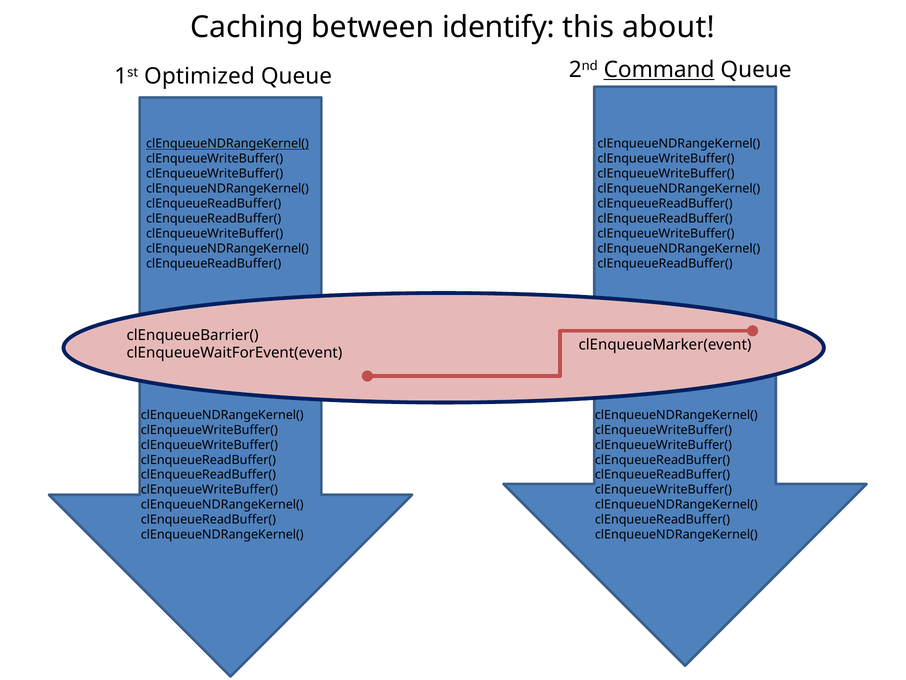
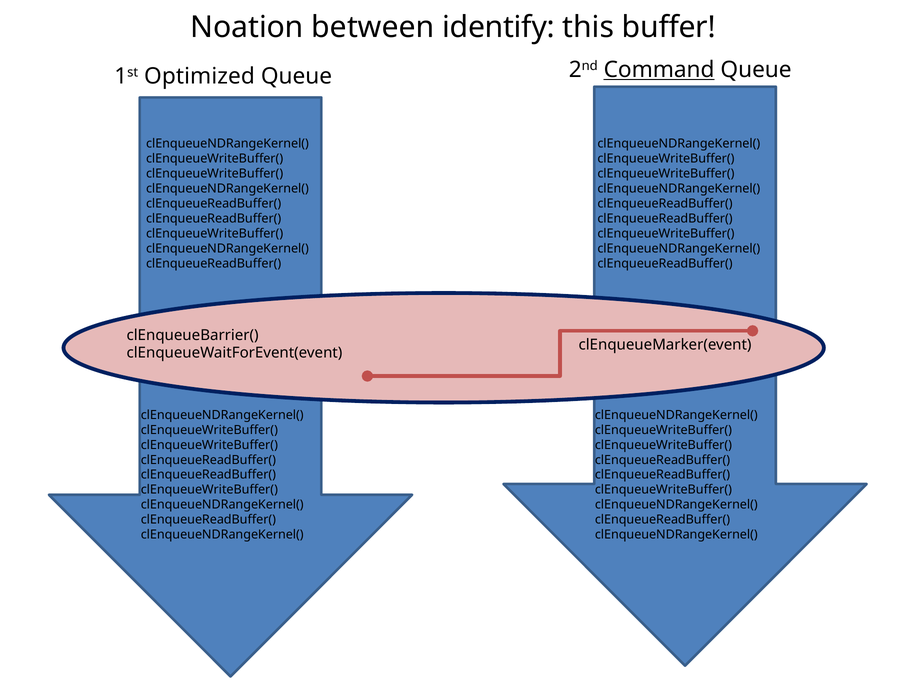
Caching: Caching -> Noation
about: about -> buffer
clEnqueueNDRangeKernel( at (227, 144) underline: present -> none
